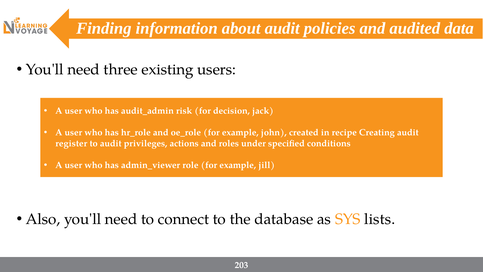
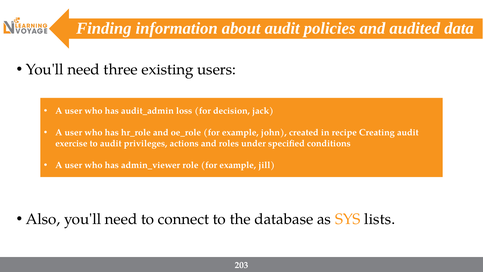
risk: risk -> loss
register: register -> exercise
